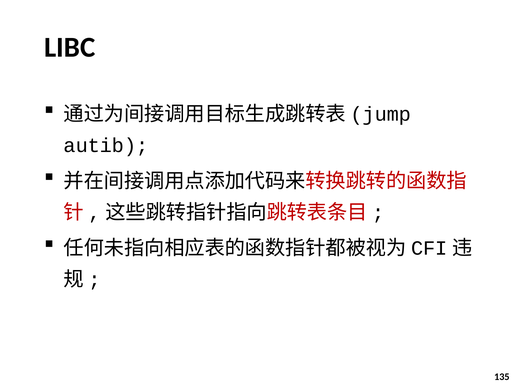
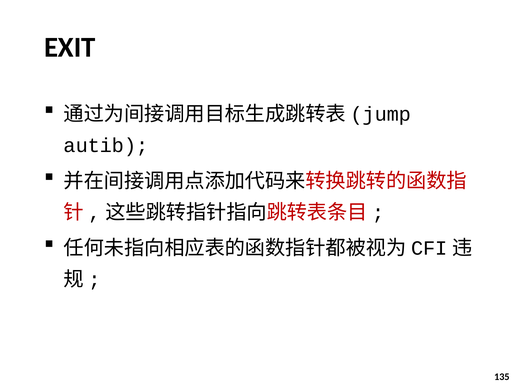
LIBC: LIBC -> EXIT
